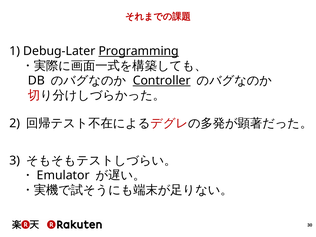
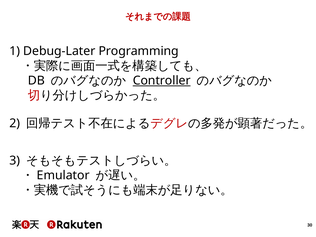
Programming underline: present -> none
